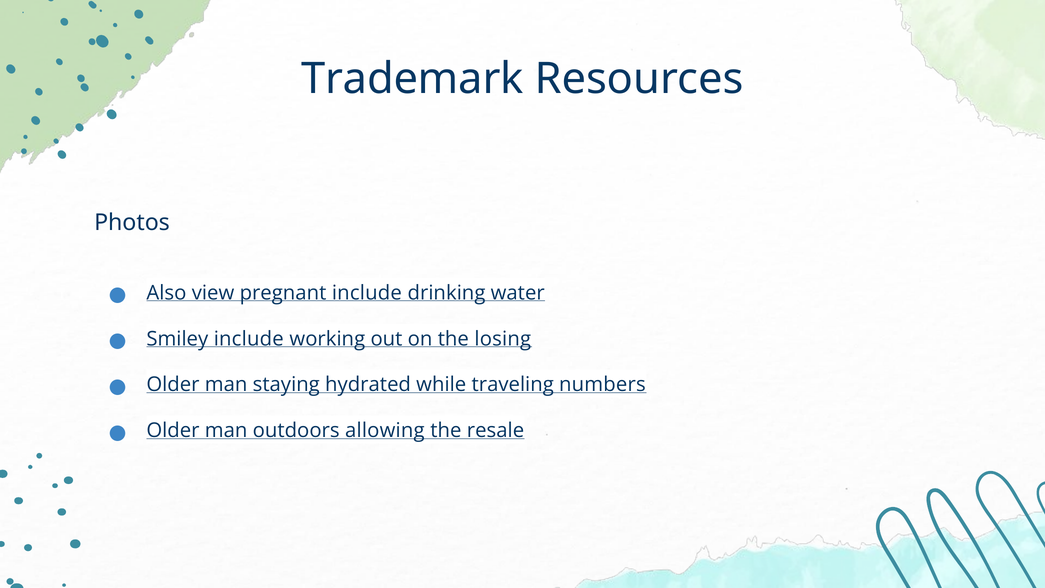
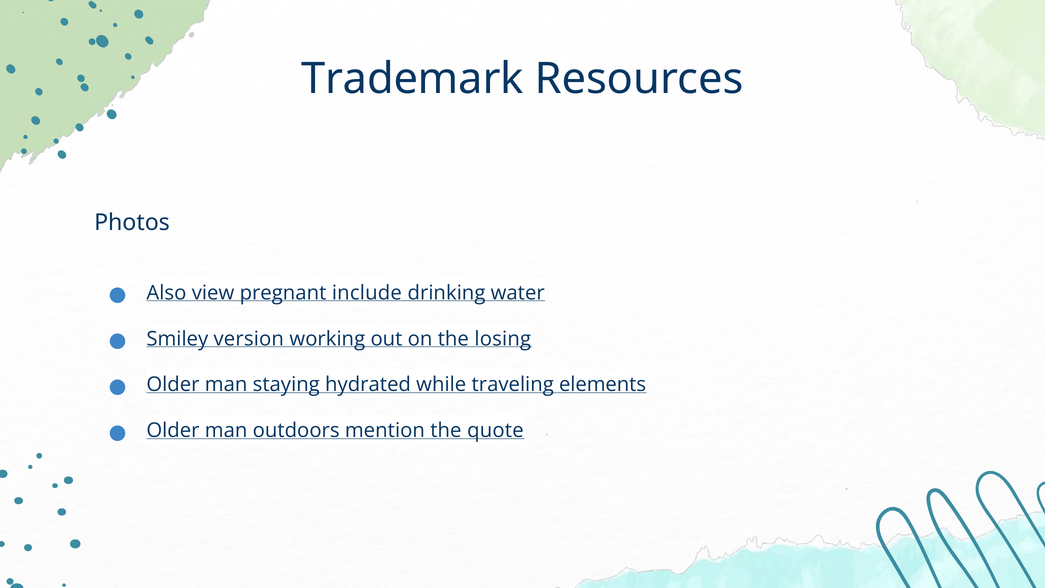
Smiley include: include -> version
numbers: numbers -> elements
allowing: allowing -> mention
resale: resale -> quote
